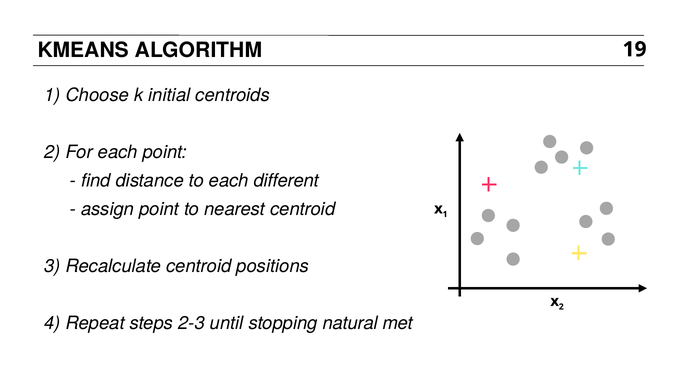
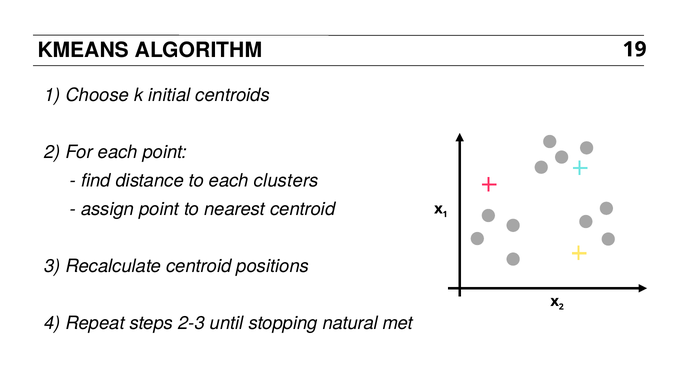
different: different -> clusters
